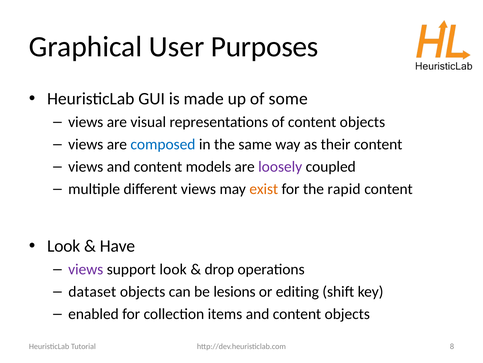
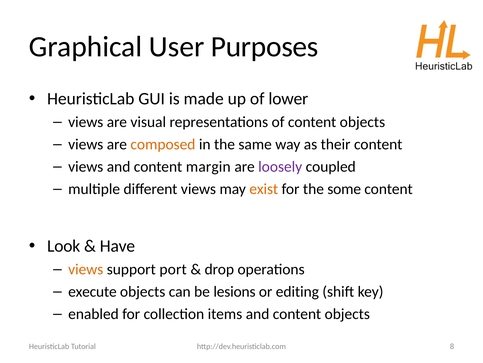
some: some -> lower
composed colour: blue -> orange
models: models -> margin
rapid: rapid -> some
views at (86, 269) colour: purple -> orange
support look: look -> port
dataset: dataset -> execute
